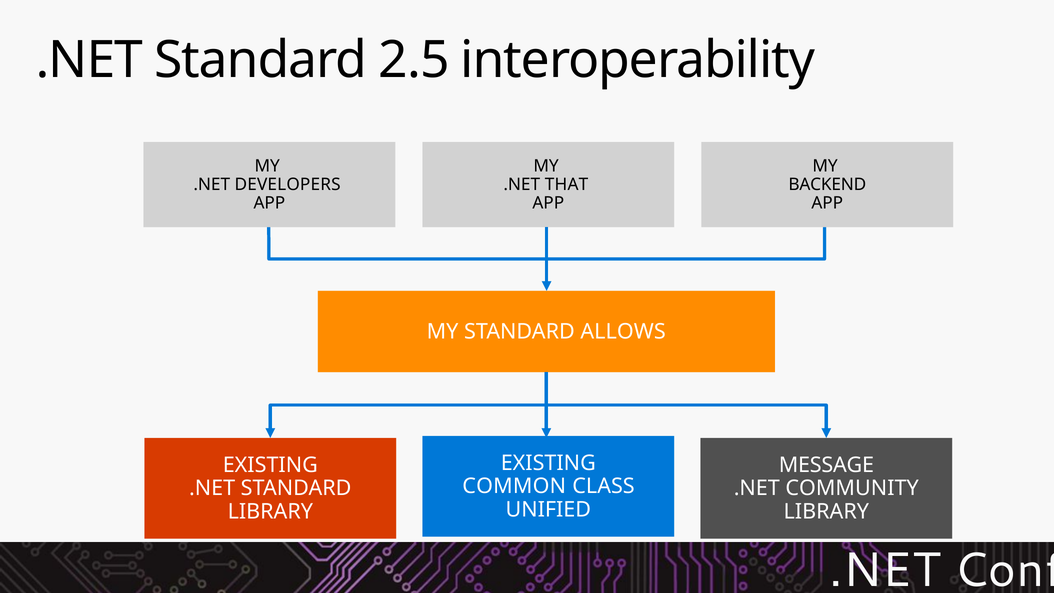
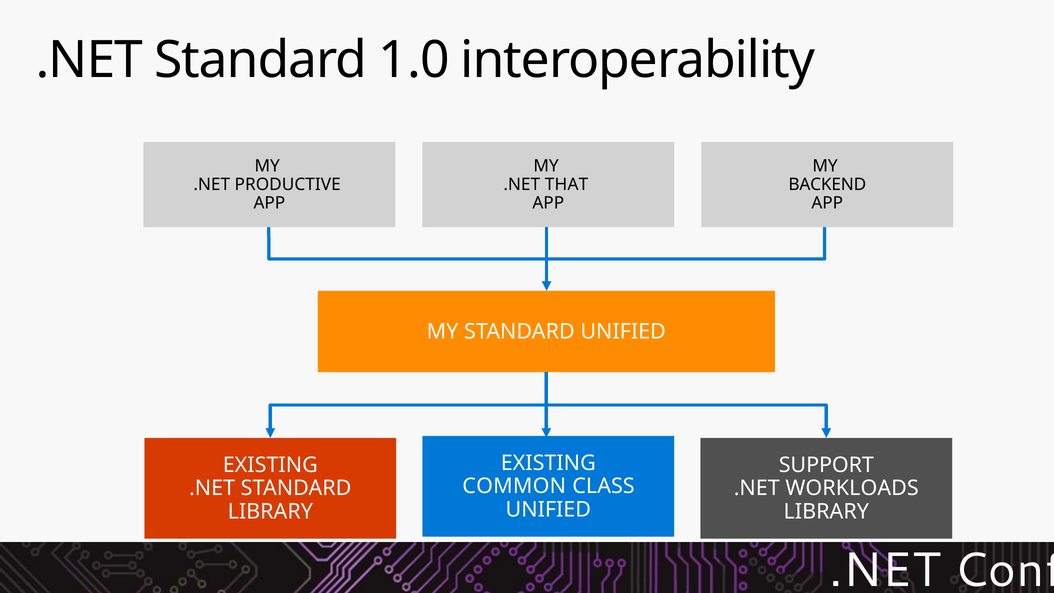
2.5: 2.5 -> 1.0
DEVELOPERS: DEVELOPERS -> PRODUCTIVE
STANDARD ALLOWS: ALLOWS -> UNIFIED
MESSAGE: MESSAGE -> SUPPORT
COMMUNITY: COMMUNITY -> WORKLOADS
